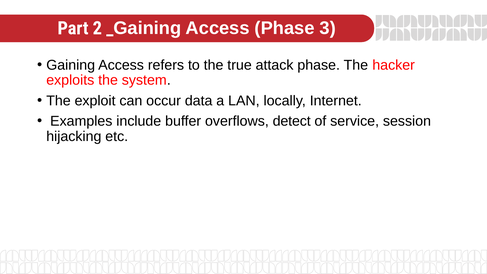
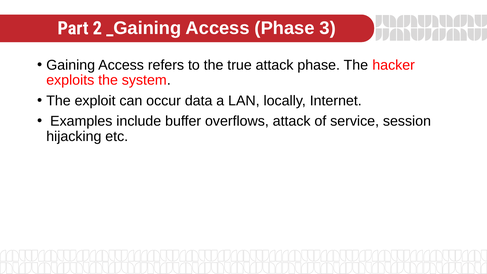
overflows detect: detect -> attack
